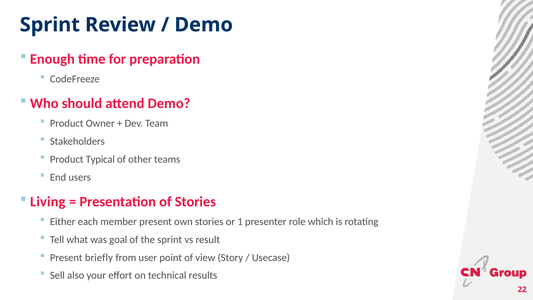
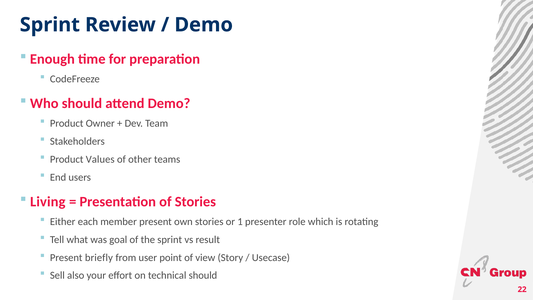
Typical: Typical -> Values
technical results: results -> should
